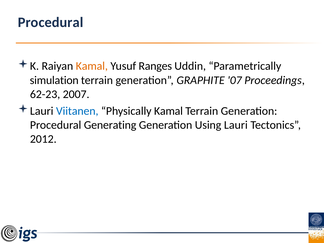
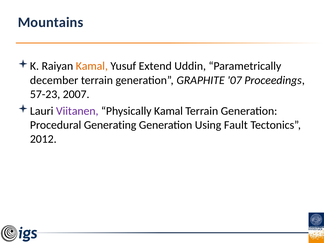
Procedural at (51, 22): Procedural -> Mountains
Ranges: Ranges -> Extend
simulation: simulation -> december
62-23: 62-23 -> 57-23
Viitanen colour: blue -> purple
Using Lauri: Lauri -> Fault
